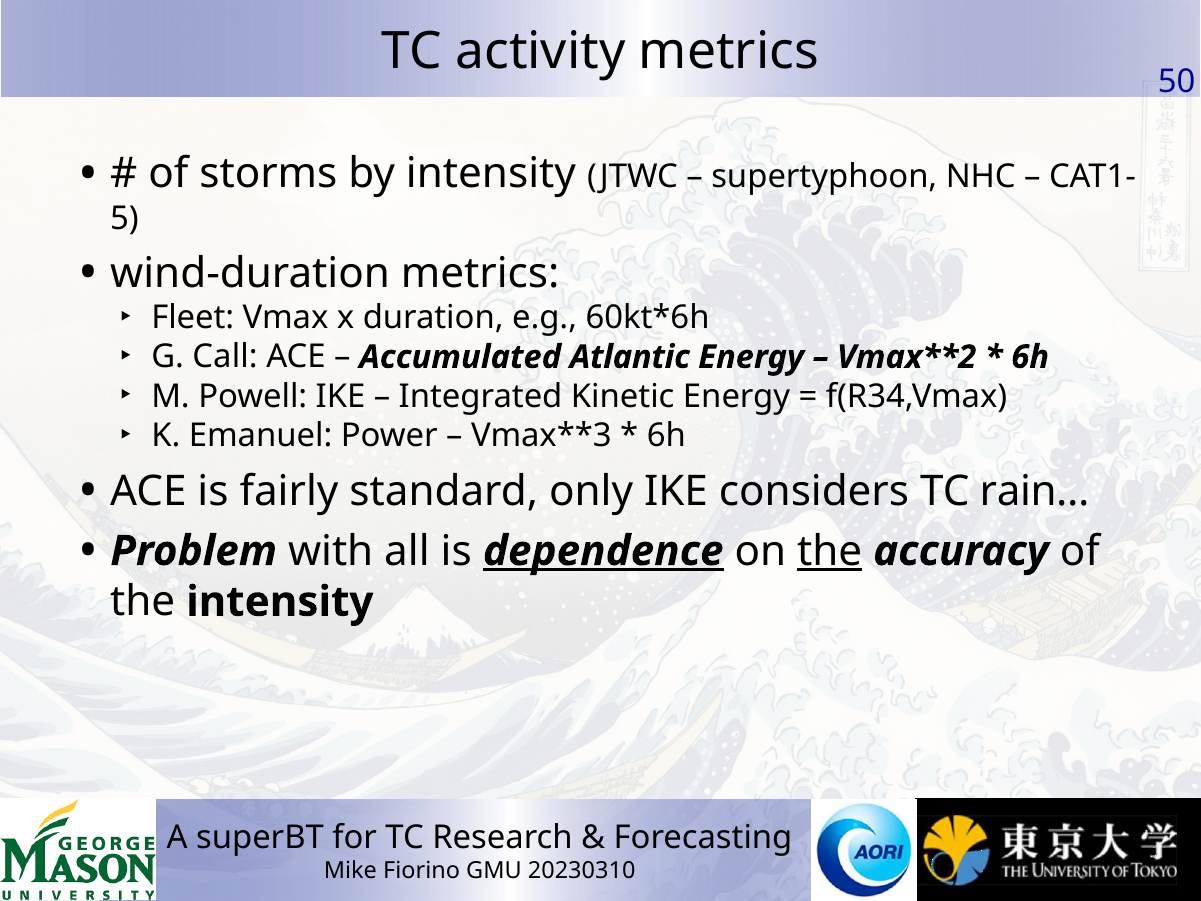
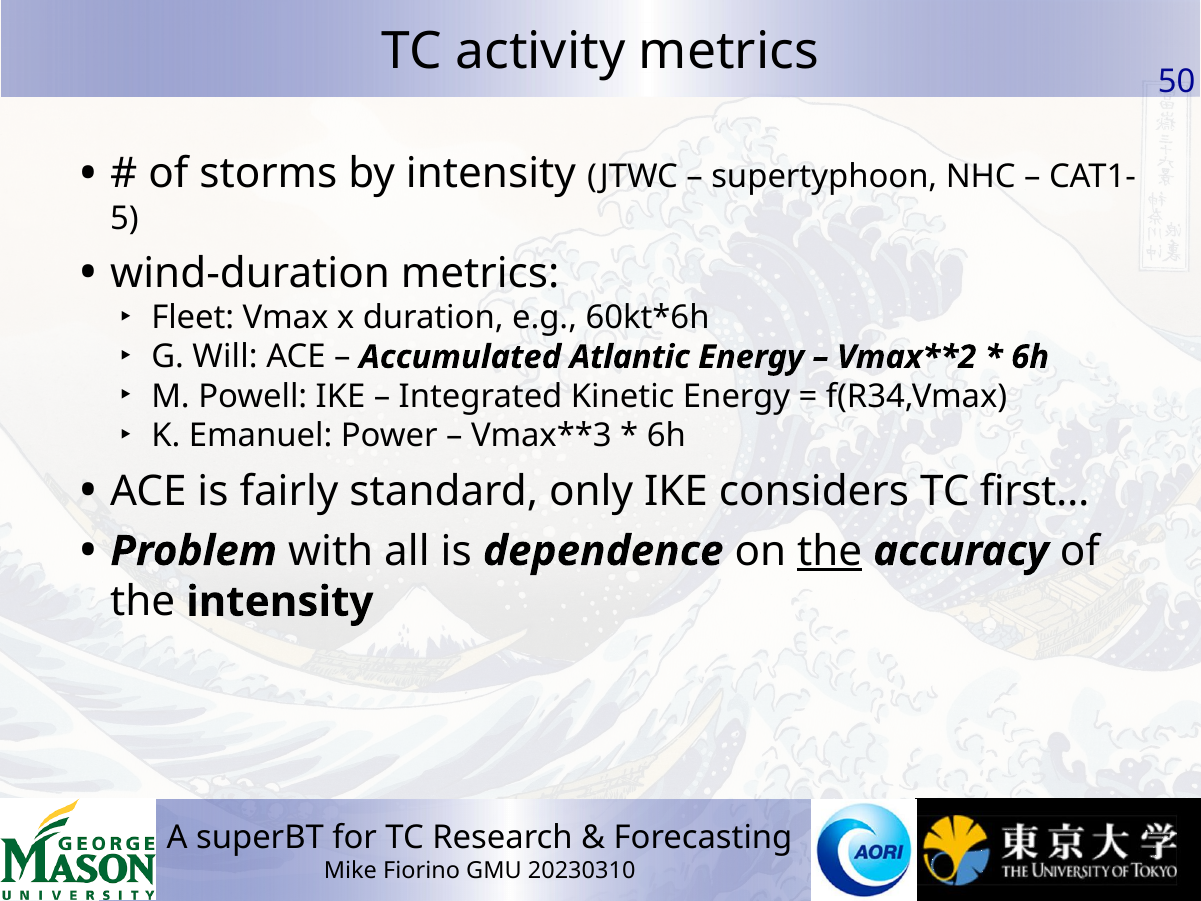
Call: Call -> Will
rain…: rain… -> first…
dependence underline: present -> none
